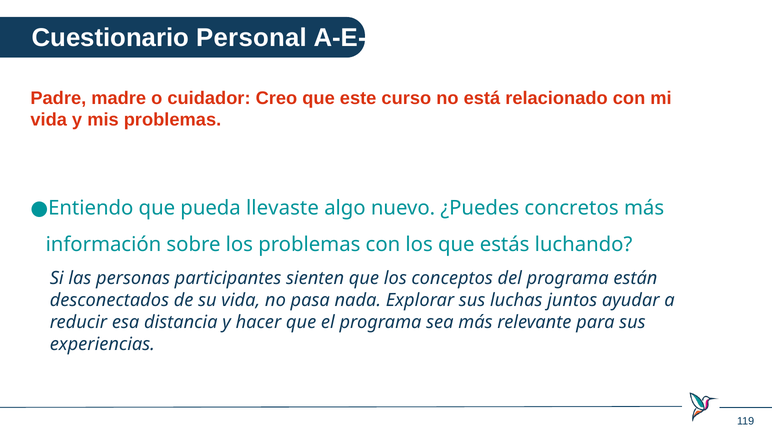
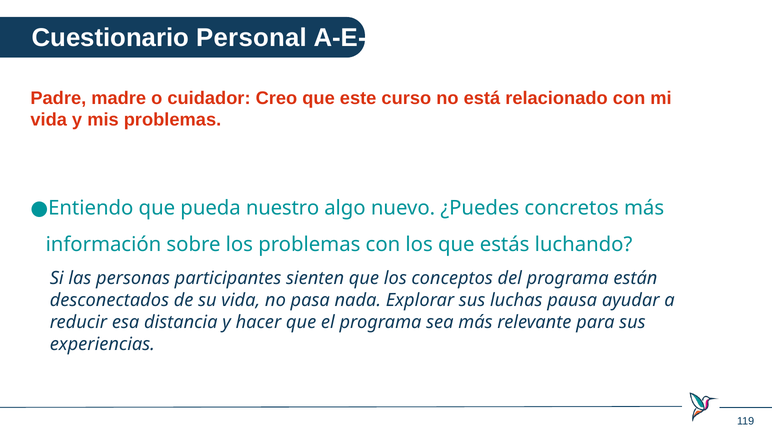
llevaste: llevaste -> nuestro
juntos: juntos -> pausa
